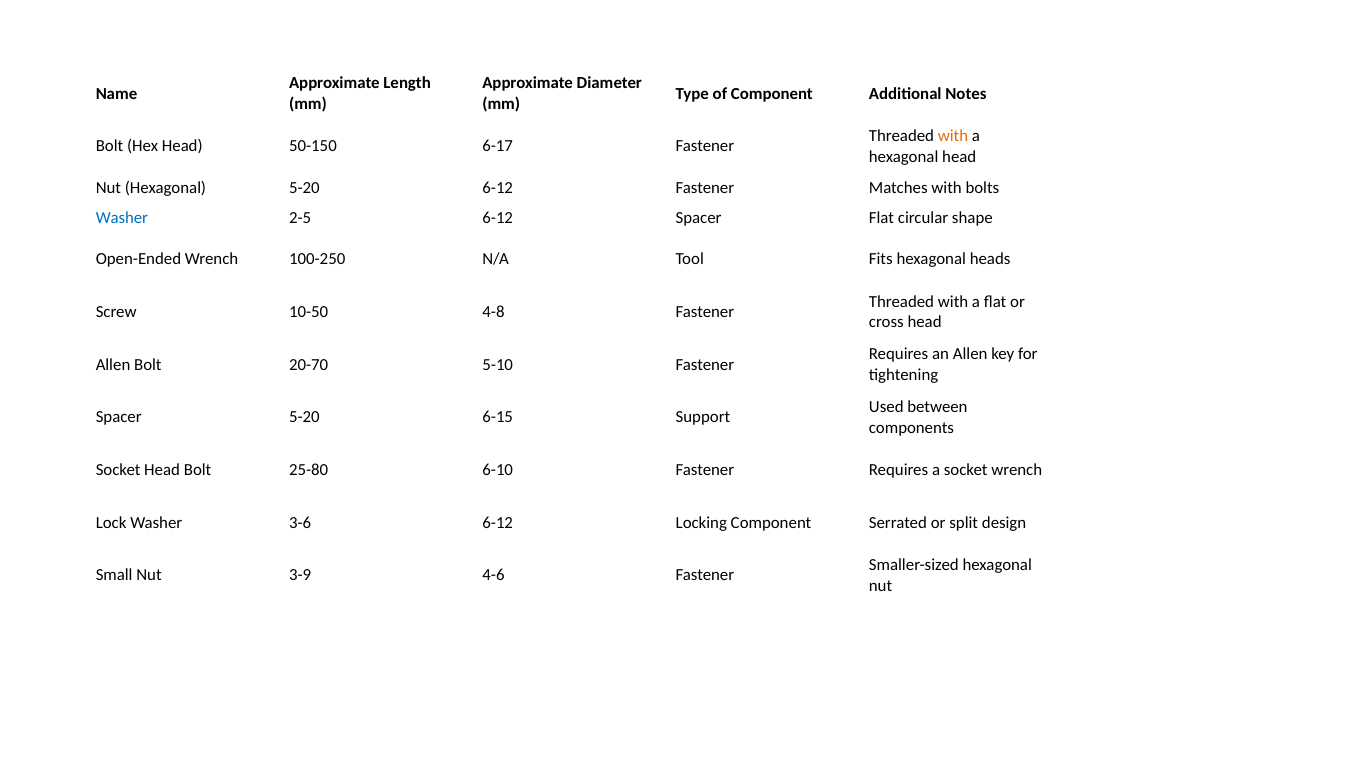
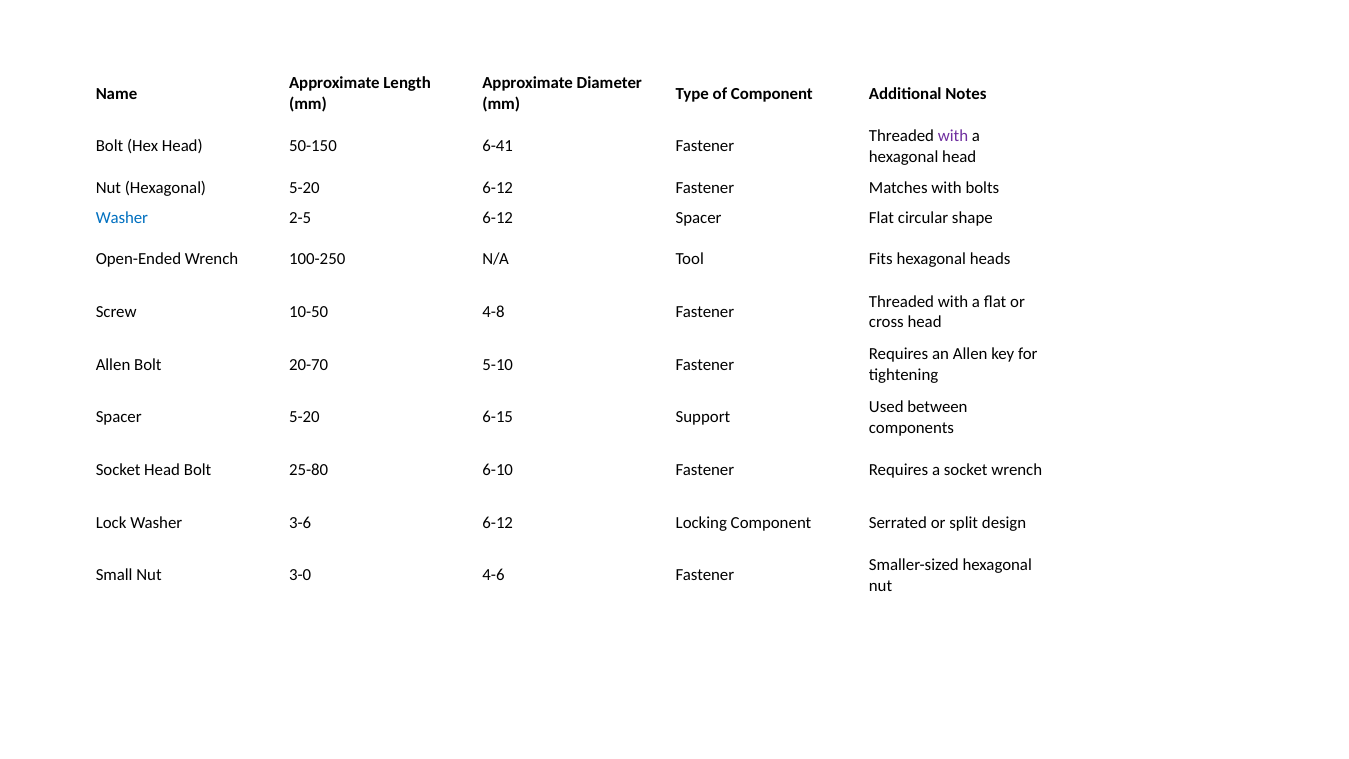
with at (953, 136) colour: orange -> purple
6-17: 6-17 -> 6-41
3-9: 3-9 -> 3-0
